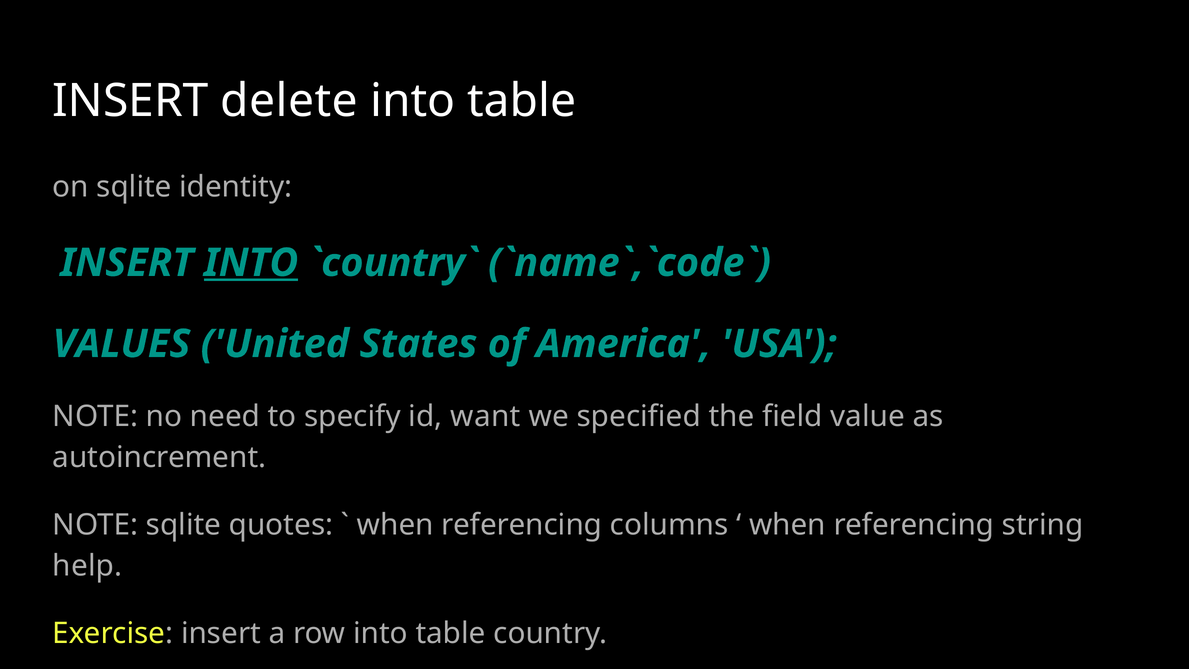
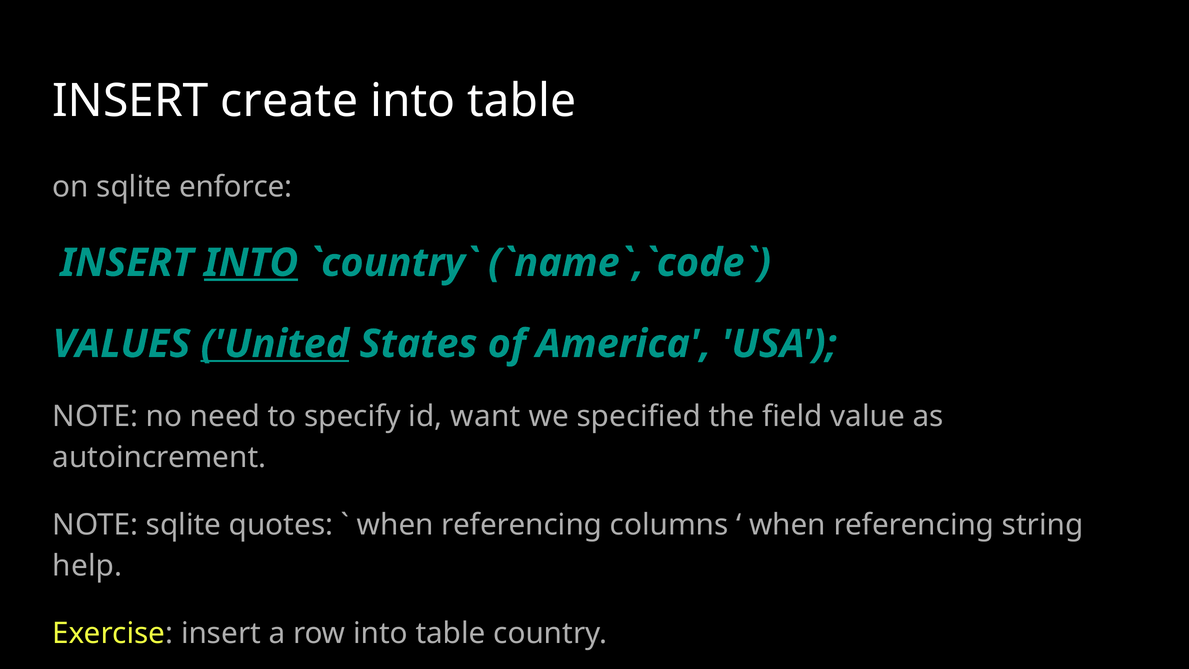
delete: delete -> create
identity: identity -> enforce
United underline: none -> present
